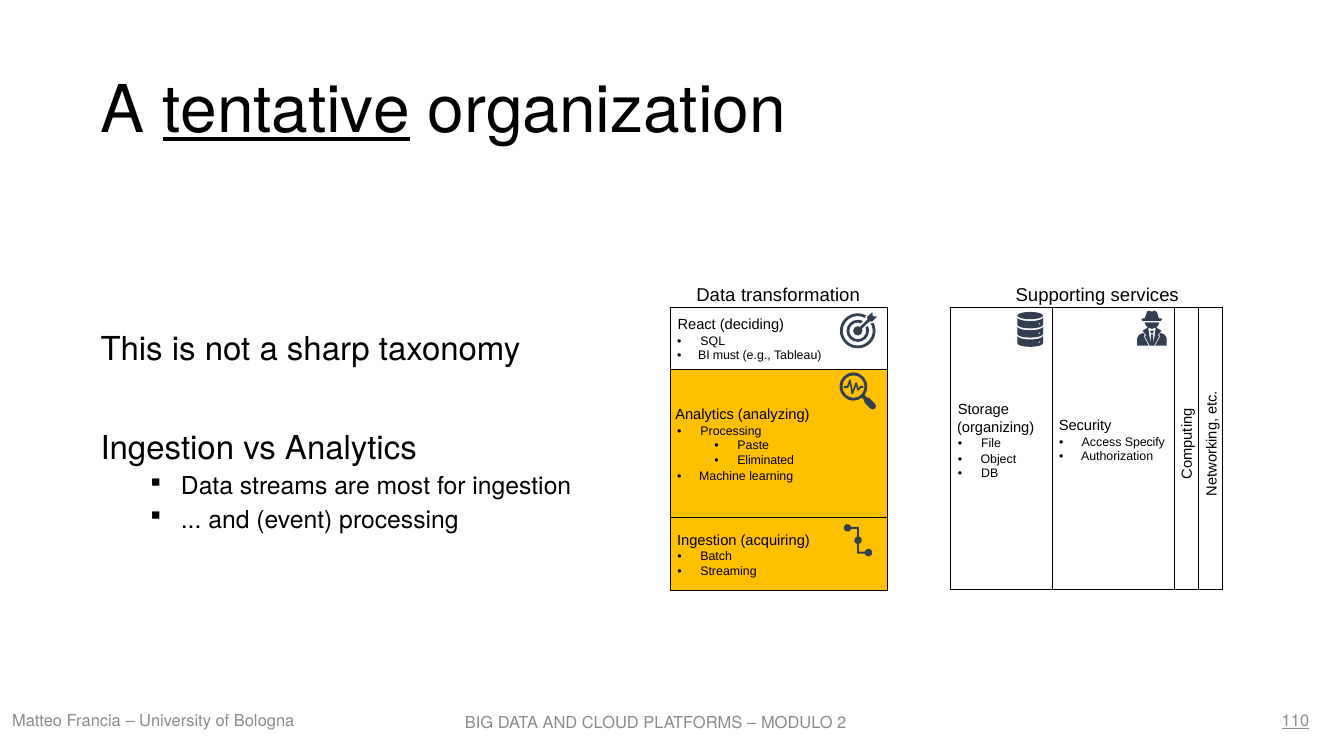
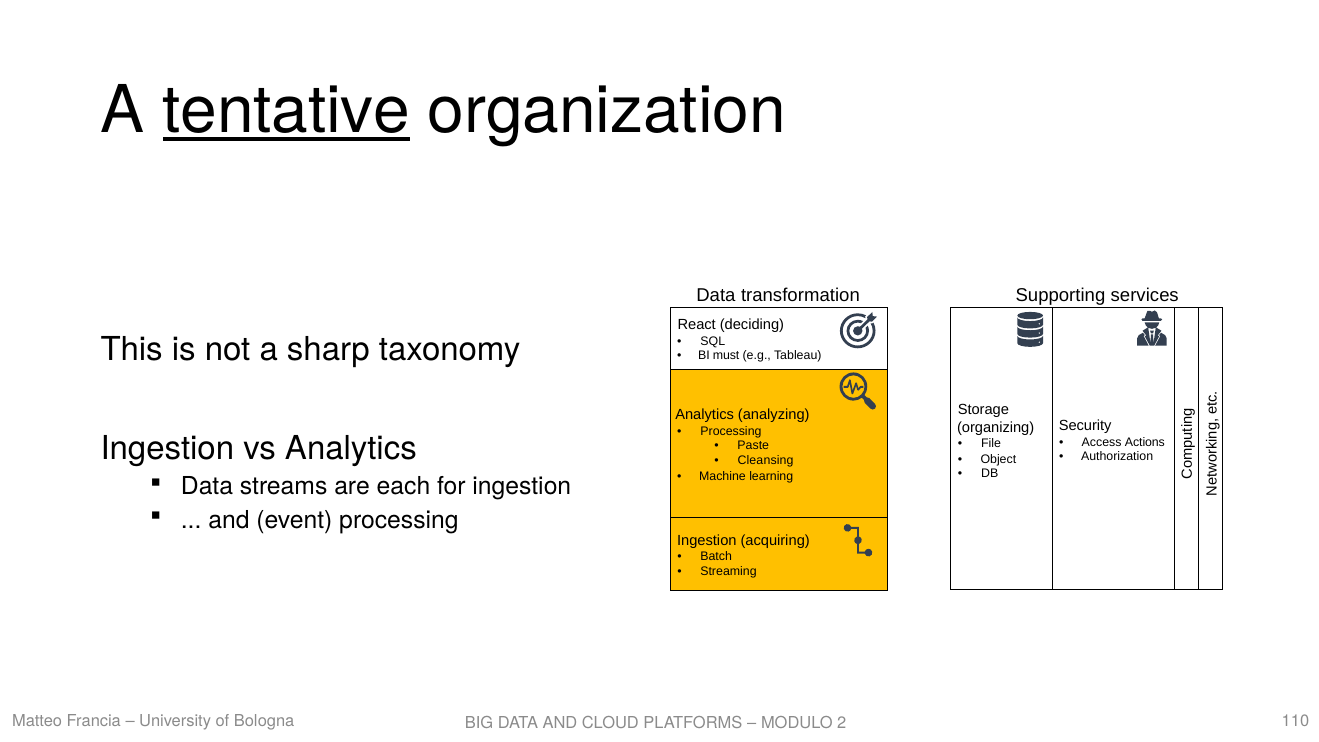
Specify: Specify -> Actions
Eliminated: Eliminated -> Cleansing
most: most -> each
110 underline: present -> none
